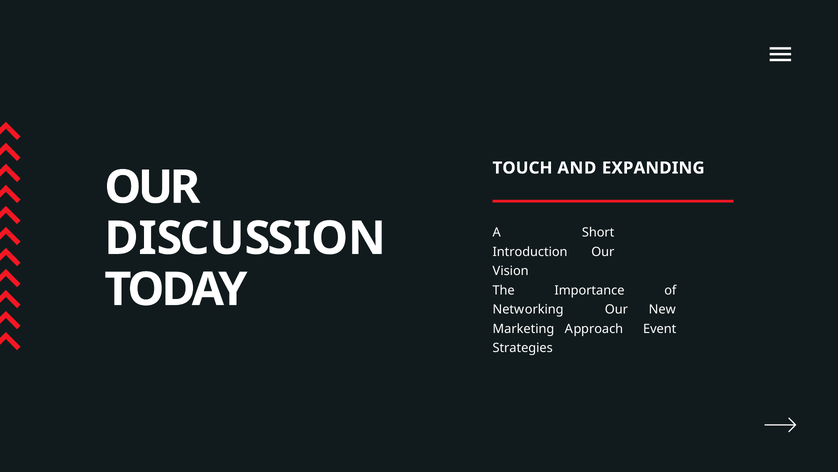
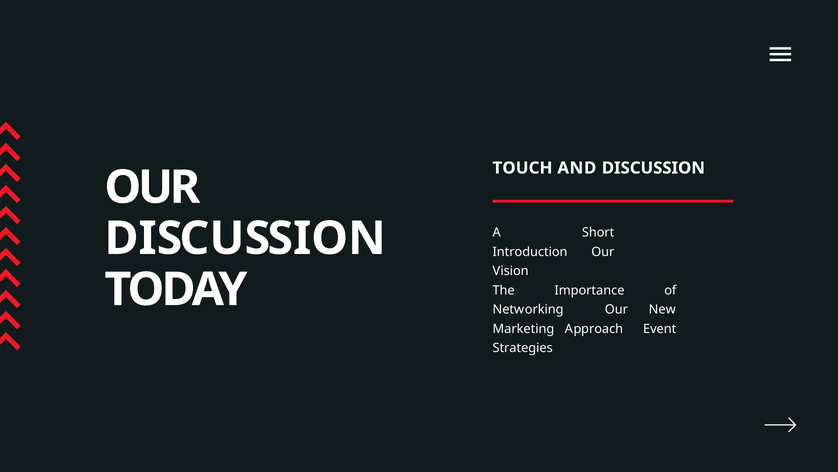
AND EXPANDING: EXPANDING -> DISCUSSION
